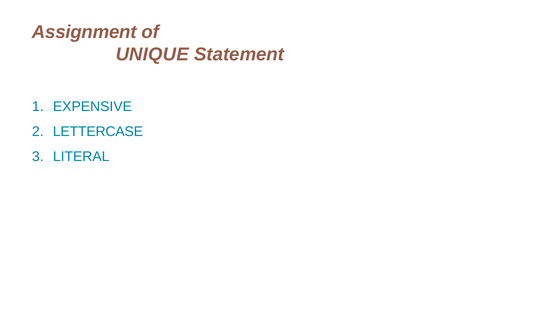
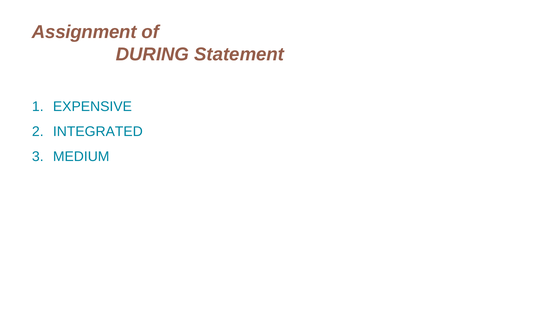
UNIQUE: UNIQUE -> DURING
LETTERCASE: LETTERCASE -> INTEGRATED
LITERAL: LITERAL -> MEDIUM
